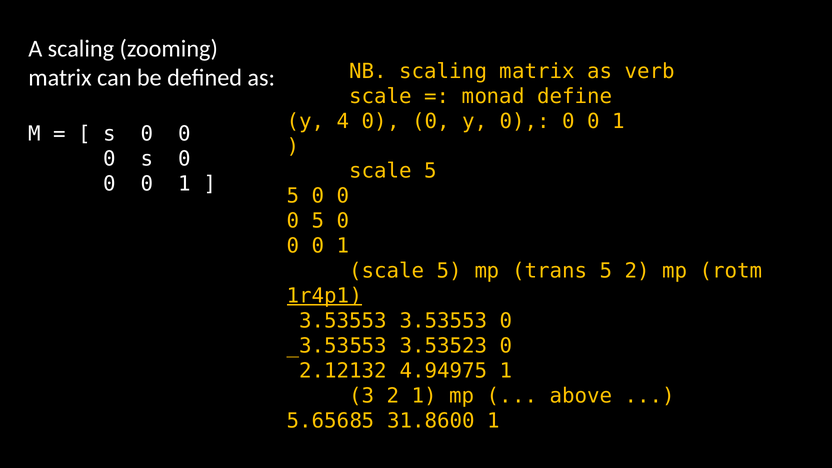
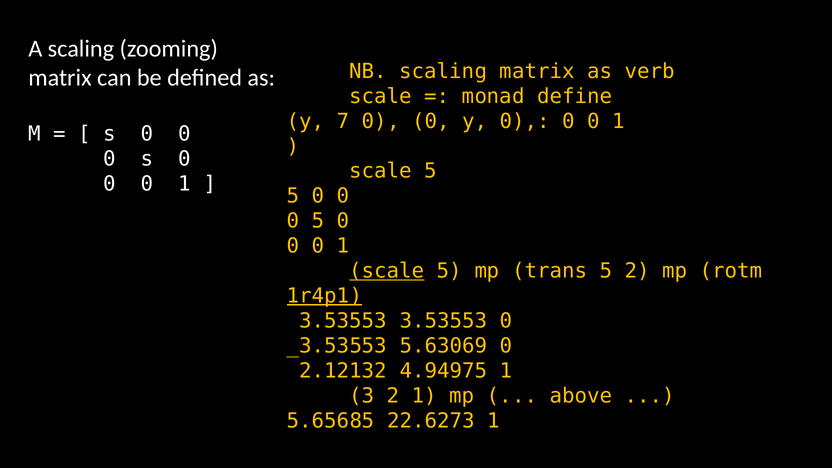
4: 4 -> 7
scale at (387, 271) underline: none -> present
3.53523: 3.53523 -> 5.63069
31.8600: 31.8600 -> 22.6273
